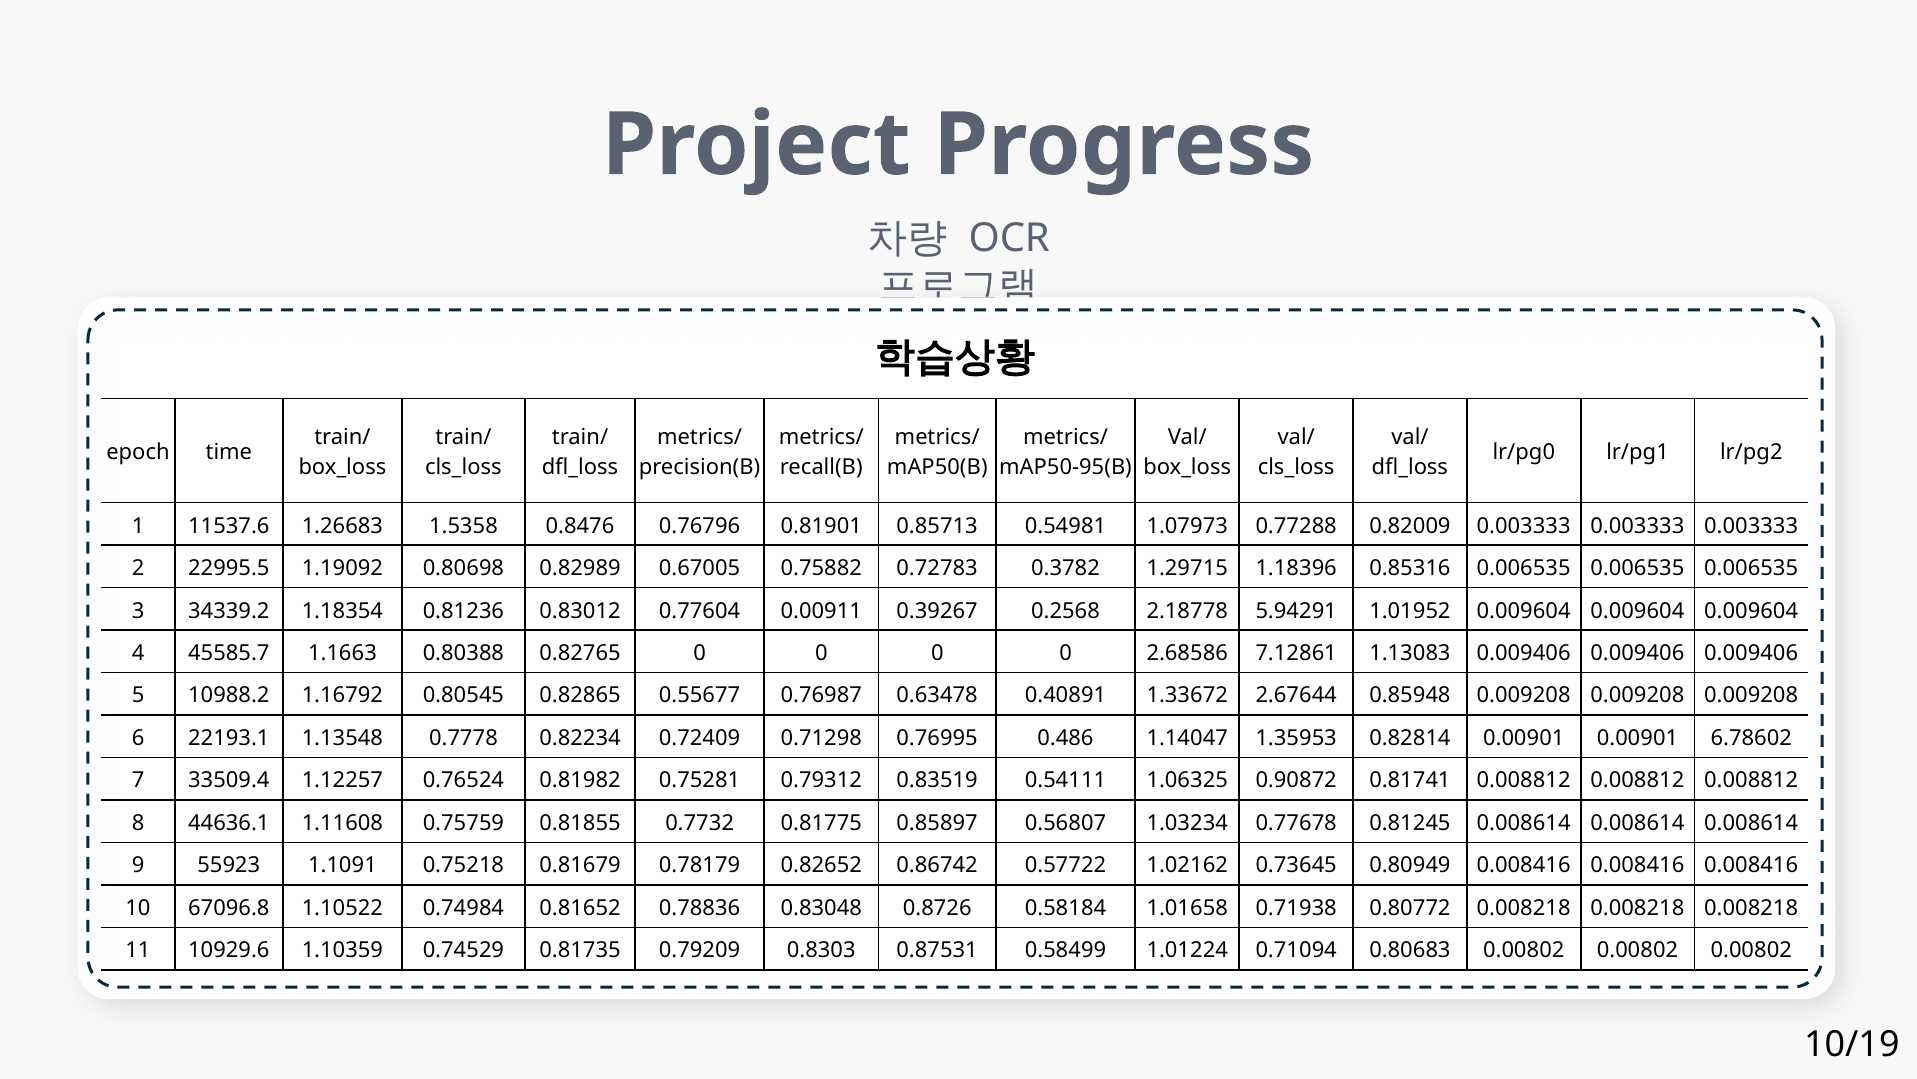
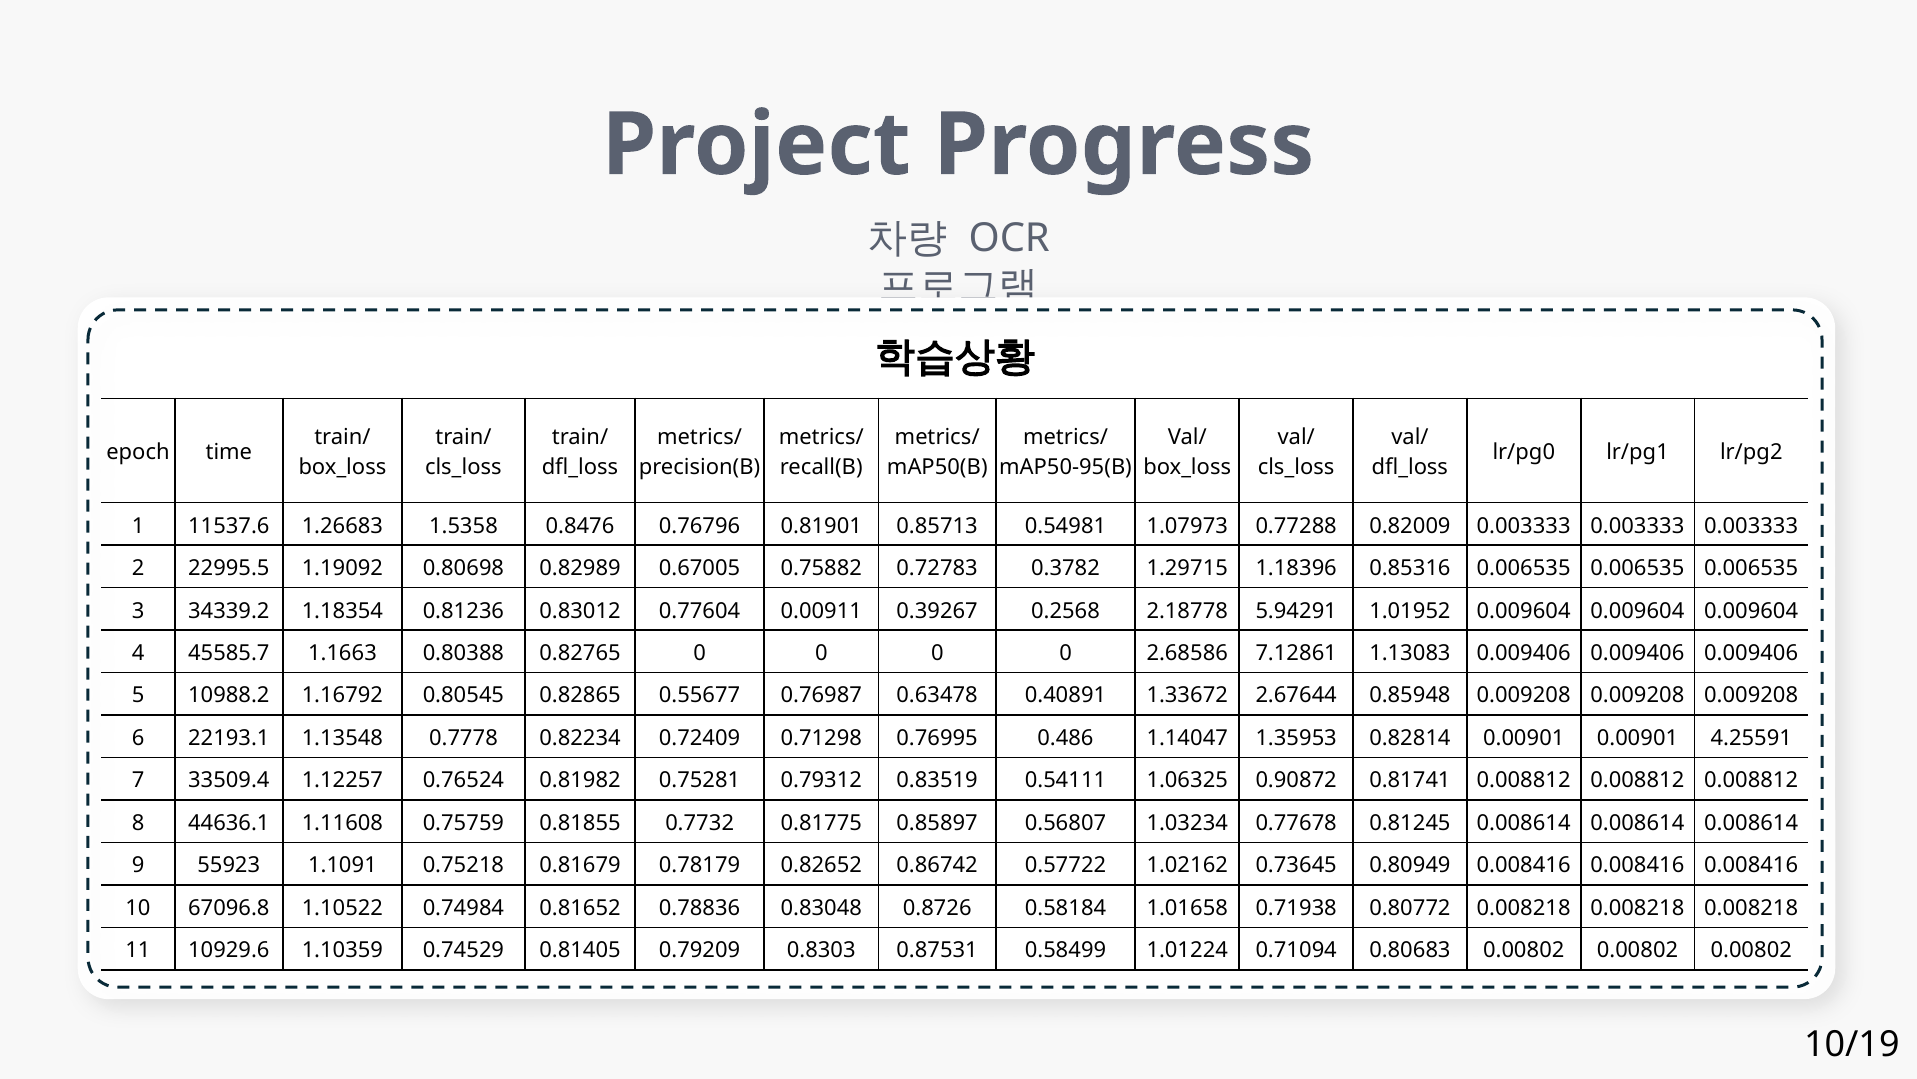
6.78602: 6.78602 -> 4.25591
0.81735: 0.81735 -> 0.81405
